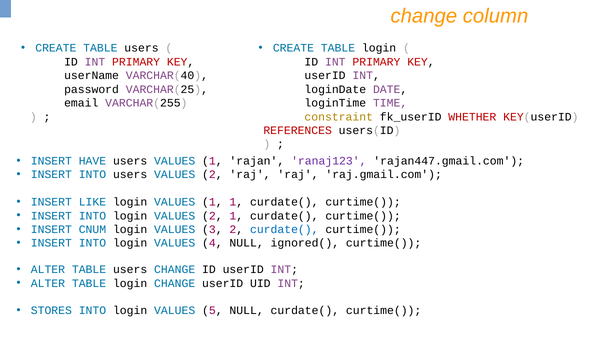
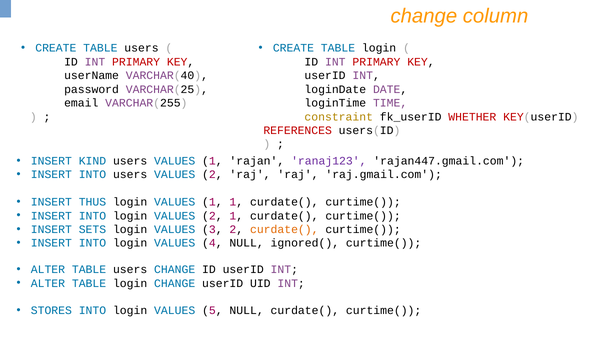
HAVE: HAVE -> KIND
LIKE: LIKE -> THUS
CNUM: CNUM -> SETS
curdate( at (284, 229) colour: blue -> orange
